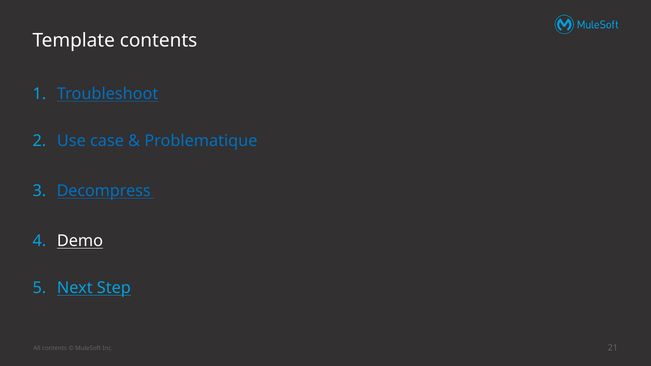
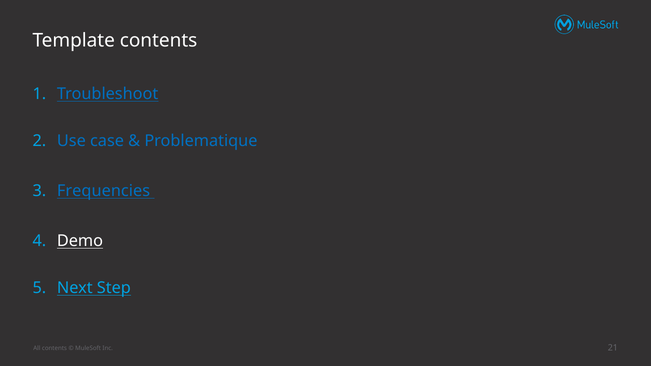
Decompress: Decompress -> Frequencies
